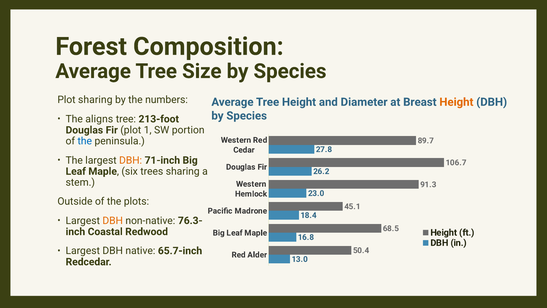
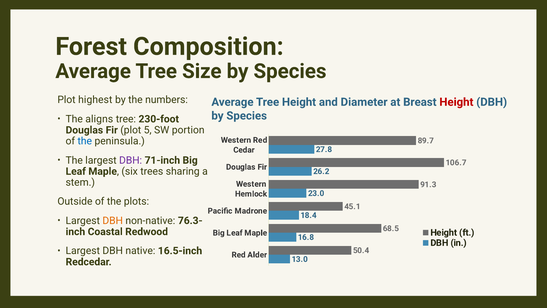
Plot sharing: sharing -> highest
Height at (456, 102) colour: orange -> red
213-foot: 213-foot -> 230-foot
1: 1 -> 5
DBH at (131, 160) colour: orange -> purple
65.7-inch: 65.7-inch -> 16.5-inch
